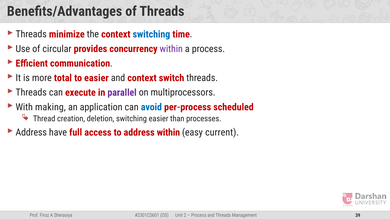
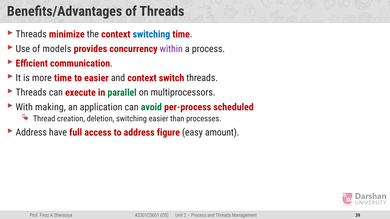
circular: circular -> models
more total: total -> time
parallel colour: purple -> green
avoid colour: blue -> green
address within: within -> figure
current: current -> amount
